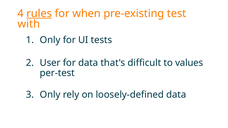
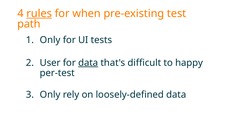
with: with -> path
data at (88, 63) underline: none -> present
values: values -> happy
